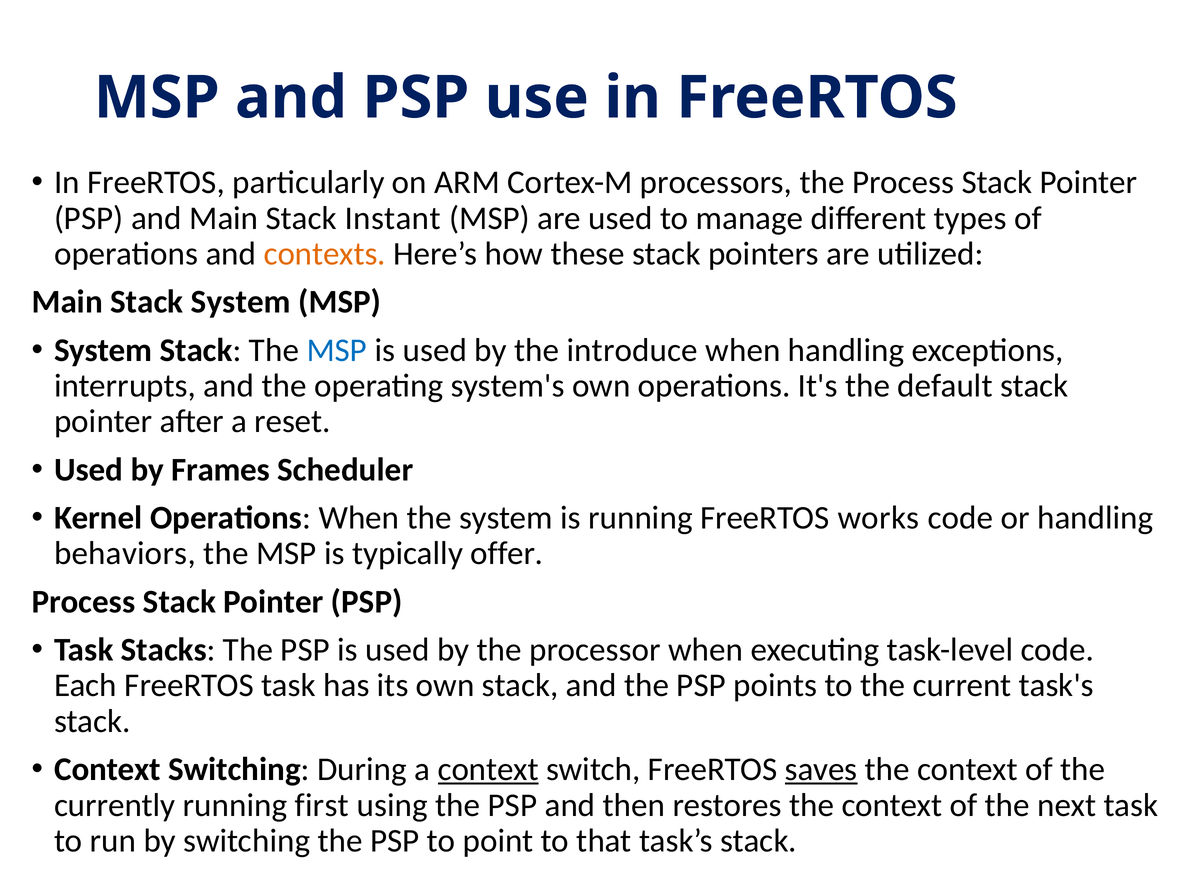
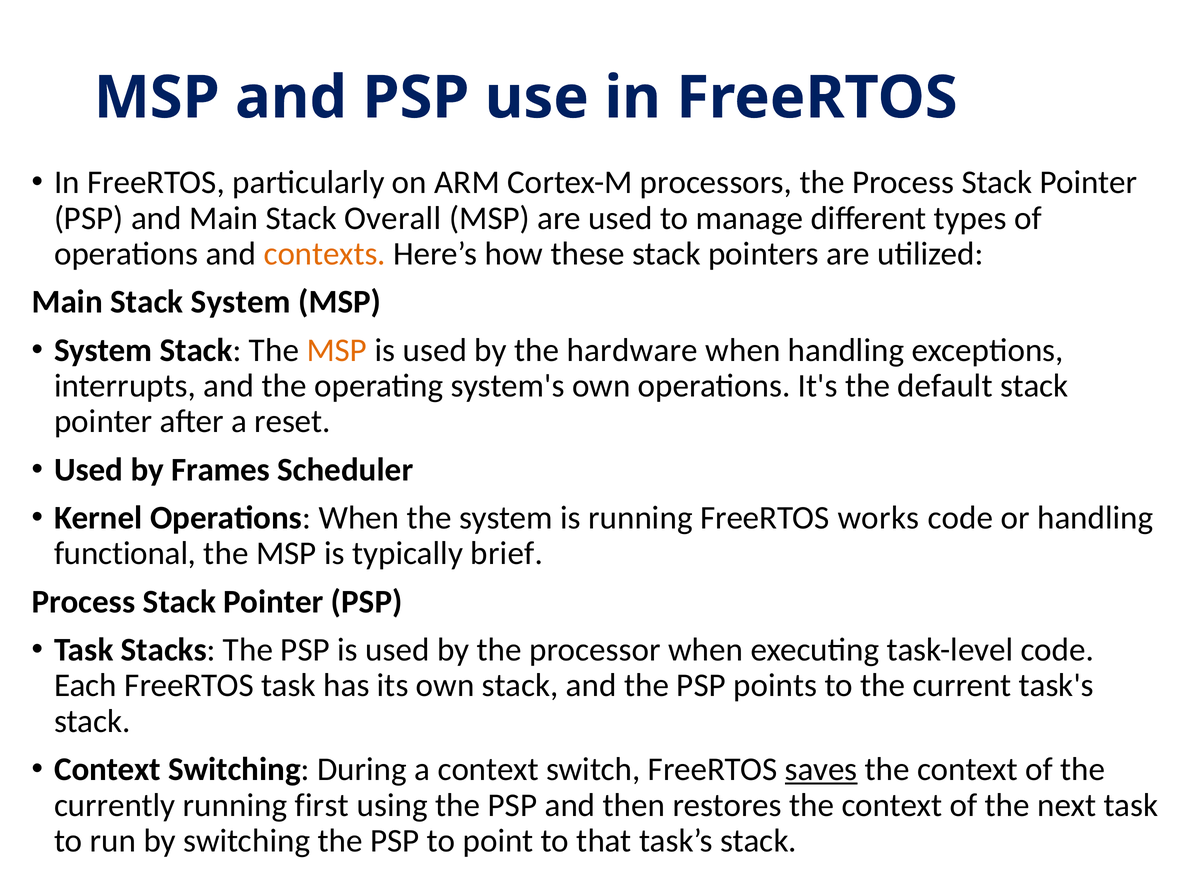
Instant: Instant -> Overall
MSP at (337, 350) colour: blue -> orange
introduce: introduce -> hardware
behaviors: behaviors -> functional
offer: offer -> brief
context at (488, 770) underline: present -> none
